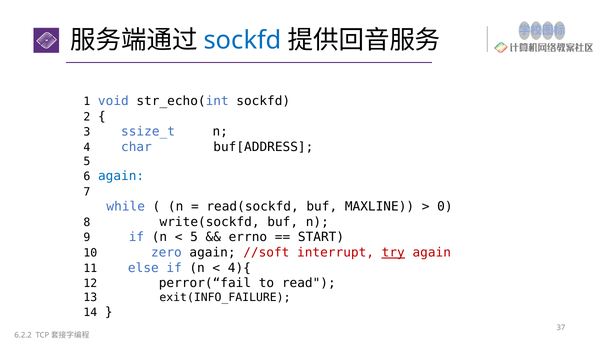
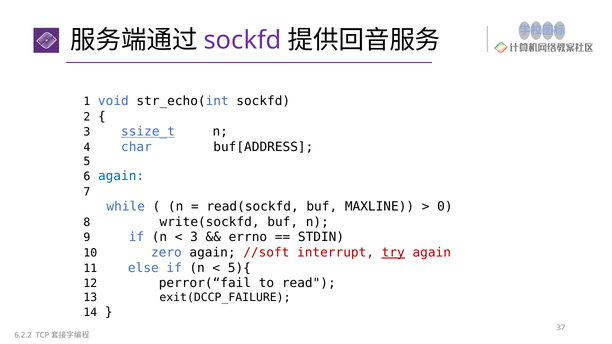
sockfd at (243, 40) colour: blue -> purple
ssize_t underline: none -> present
5 at (194, 237): 5 -> 3
START: START -> STDIN
4){: 4){ -> 5){
exit(INFO_FAILURE: exit(INFO_FAILURE -> exit(DCCP_FAILURE
